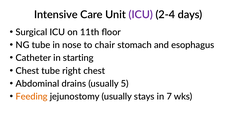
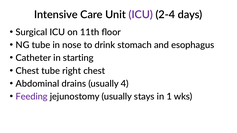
chair: chair -> drink
5: 5 -> 4
Feeding colour: orange -> purple
7: 7 -> 1
